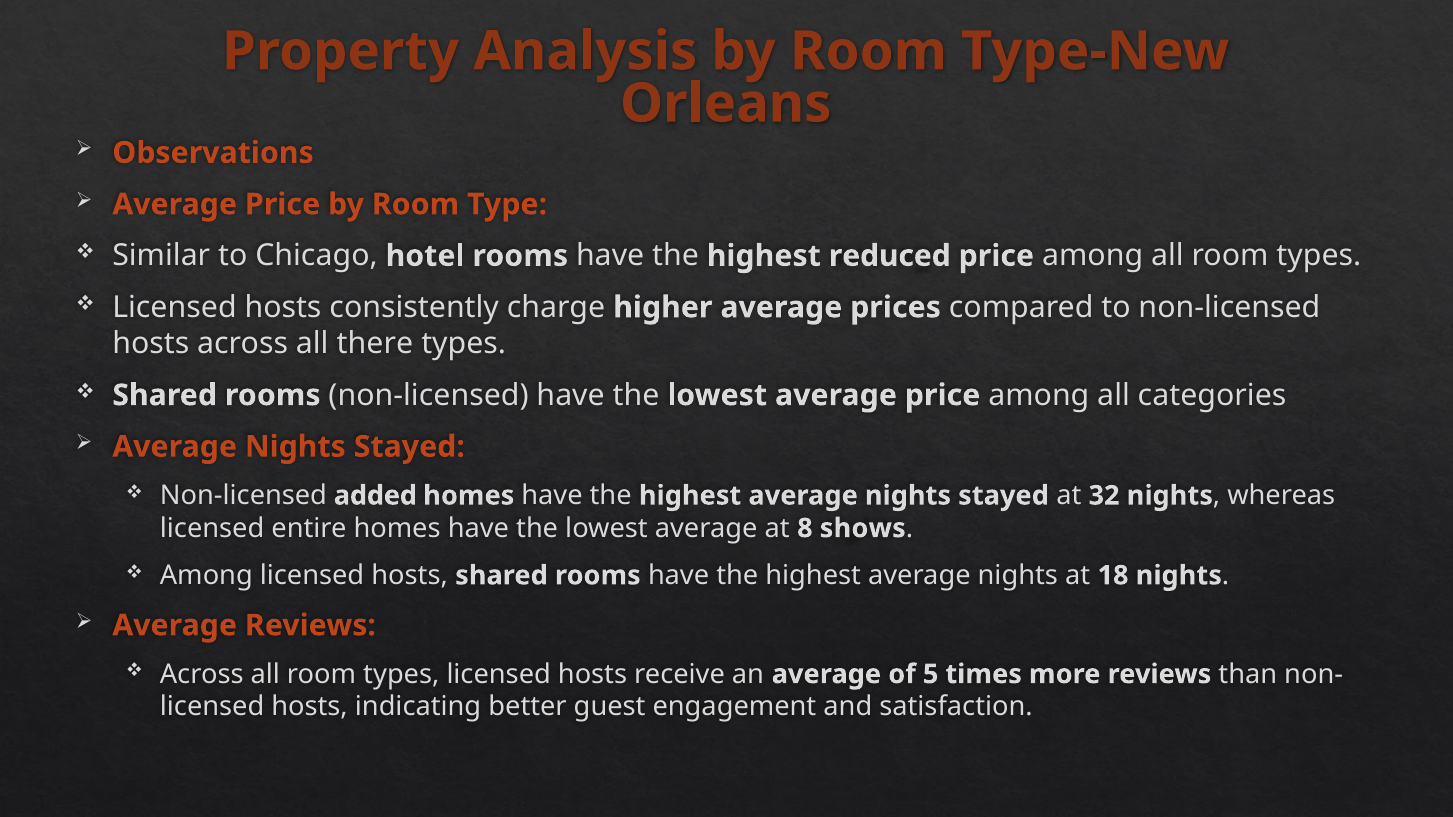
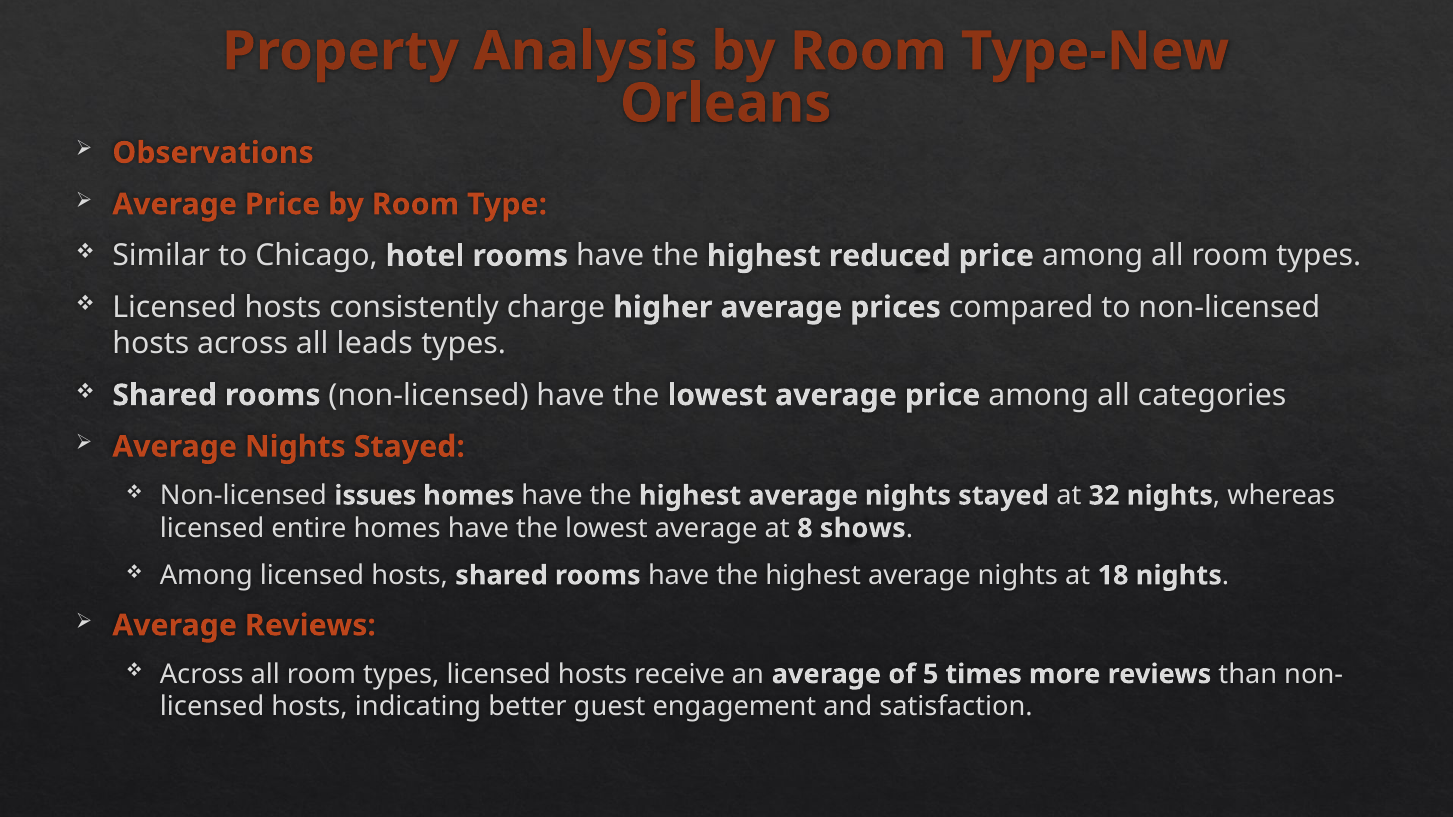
there: there -> leads
added: added -> issues
